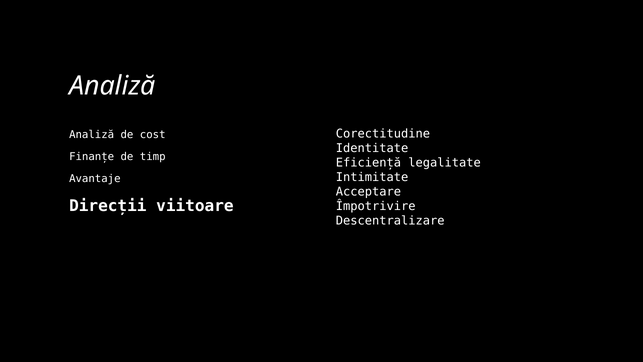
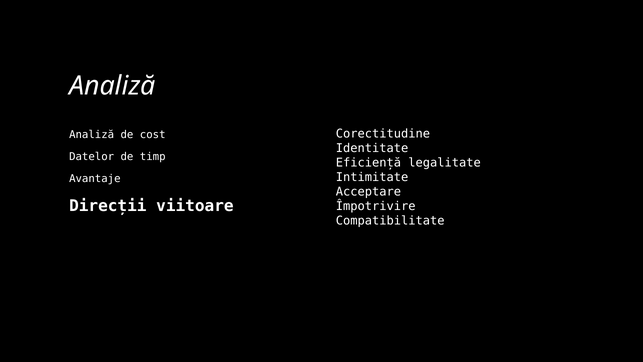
Finanțe: Finanțe -> Datelor
Descentralizare: Descentralizare -> Compatibilitate
